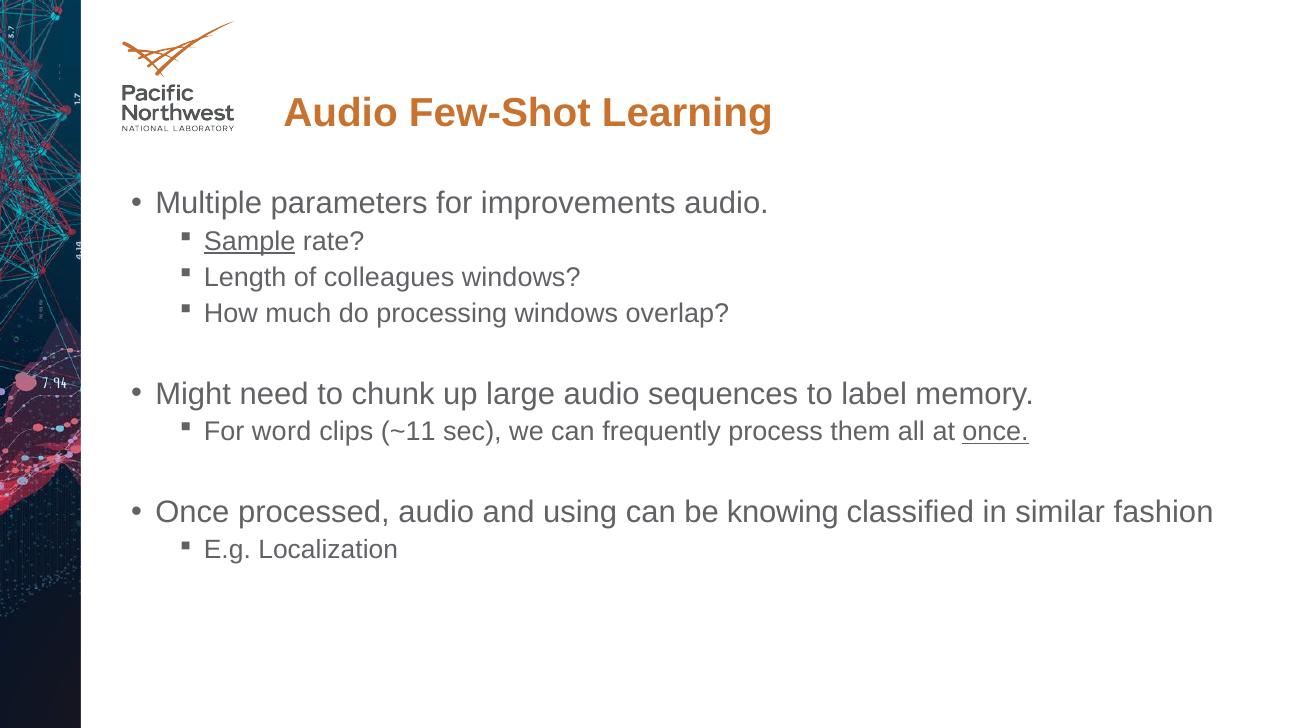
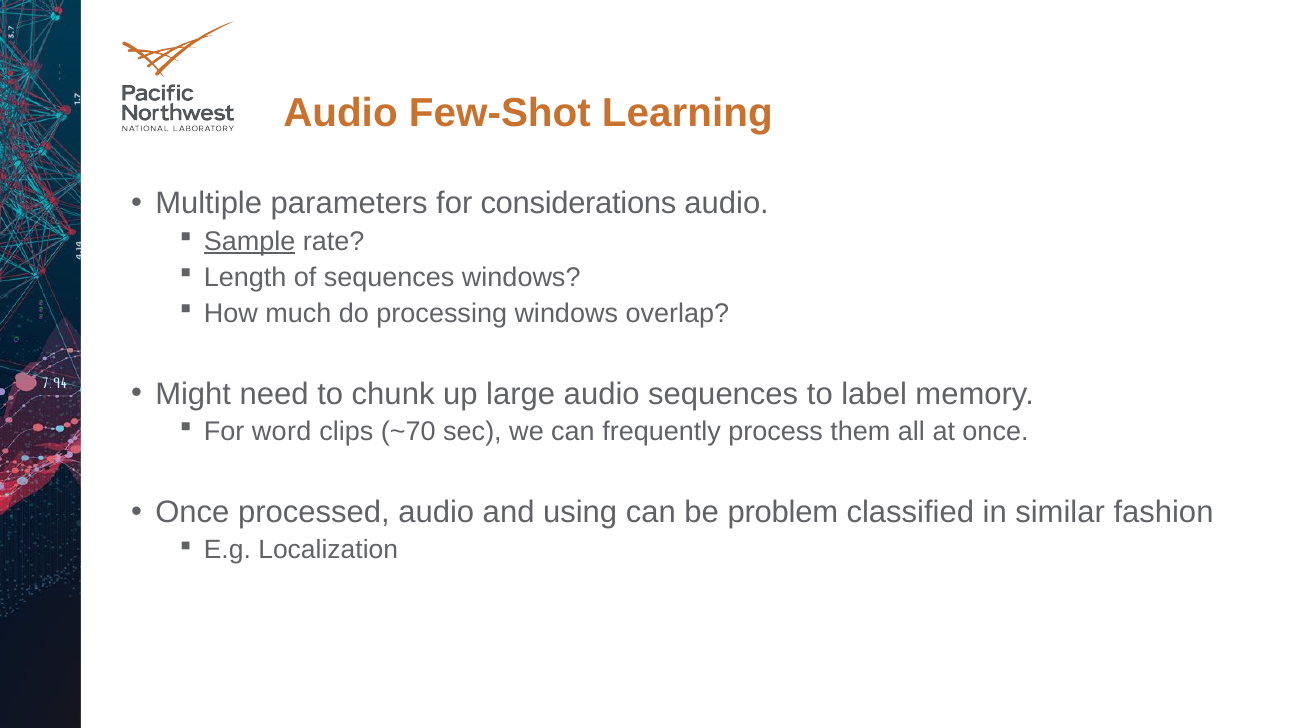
improvements: improvements -> considerations
of colleagues: colleagues -> sequences
~11: ~11 -> ~70
once at (996, 432) underline: present -> none
knowing: knowing -> problem
